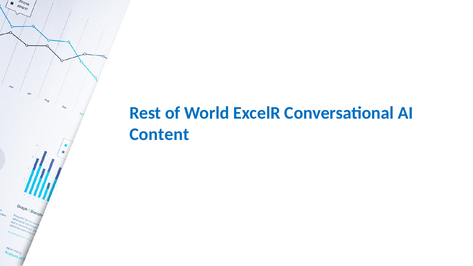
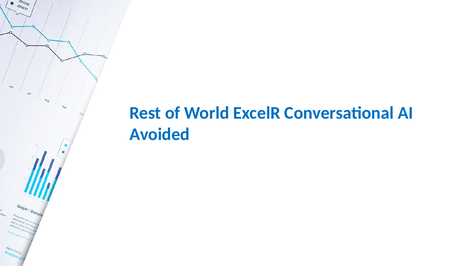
Content: Content -> Avoided
